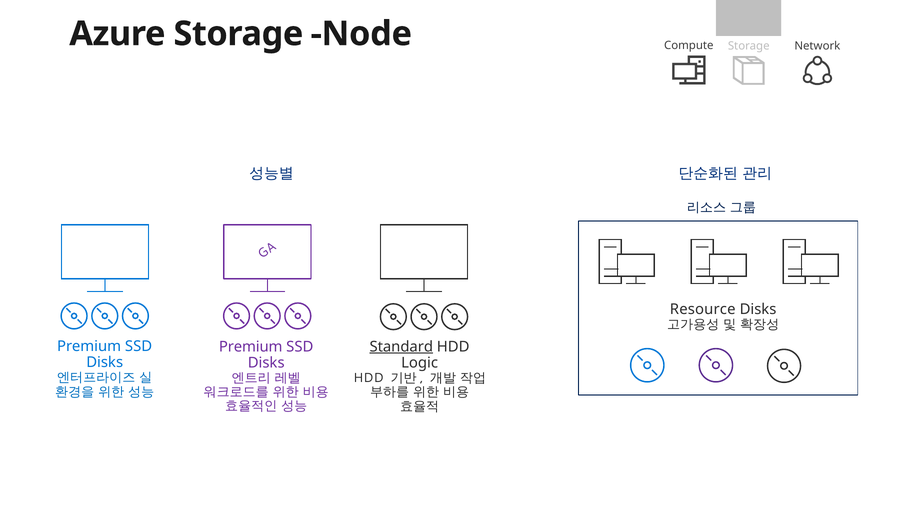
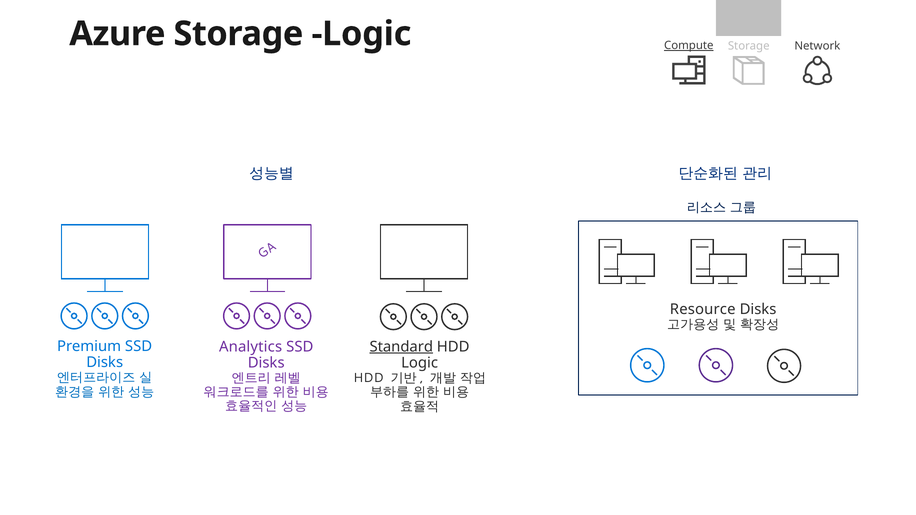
Storage Node: Node -> Logic
Compute underline: none -> present
Premium at (251, 347): Premium -> Analytics
